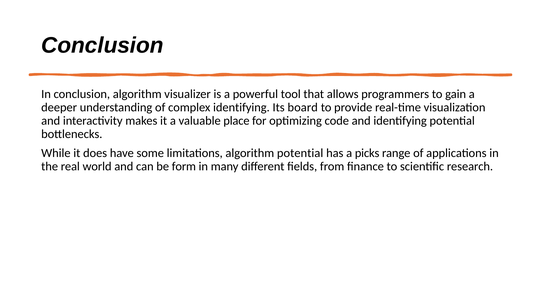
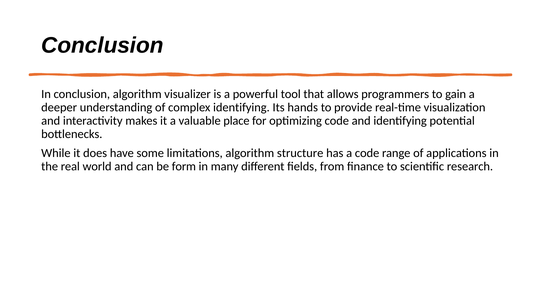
board: board -> hands
algorithm potential: potential -> structure
a picks: picks -> code
